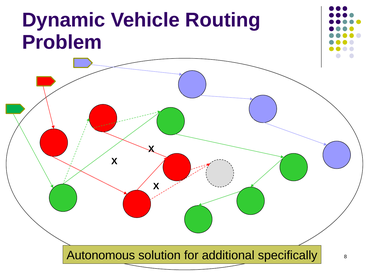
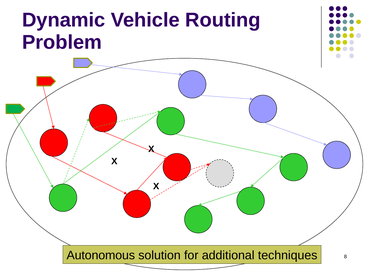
specifically: specifically -> techniques
